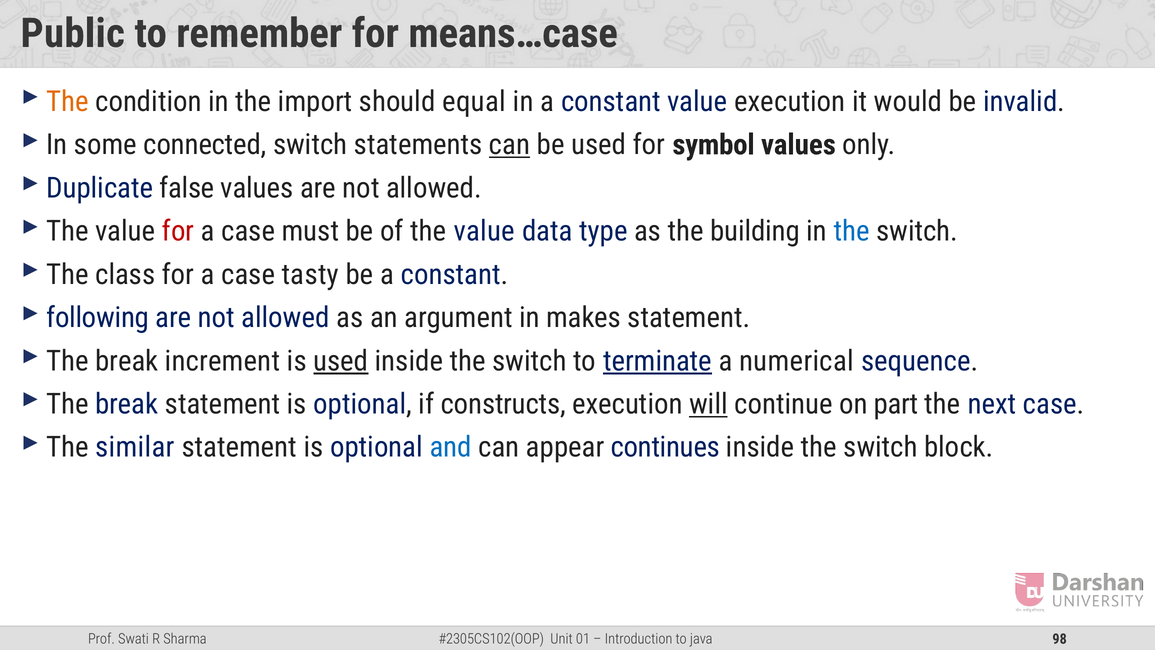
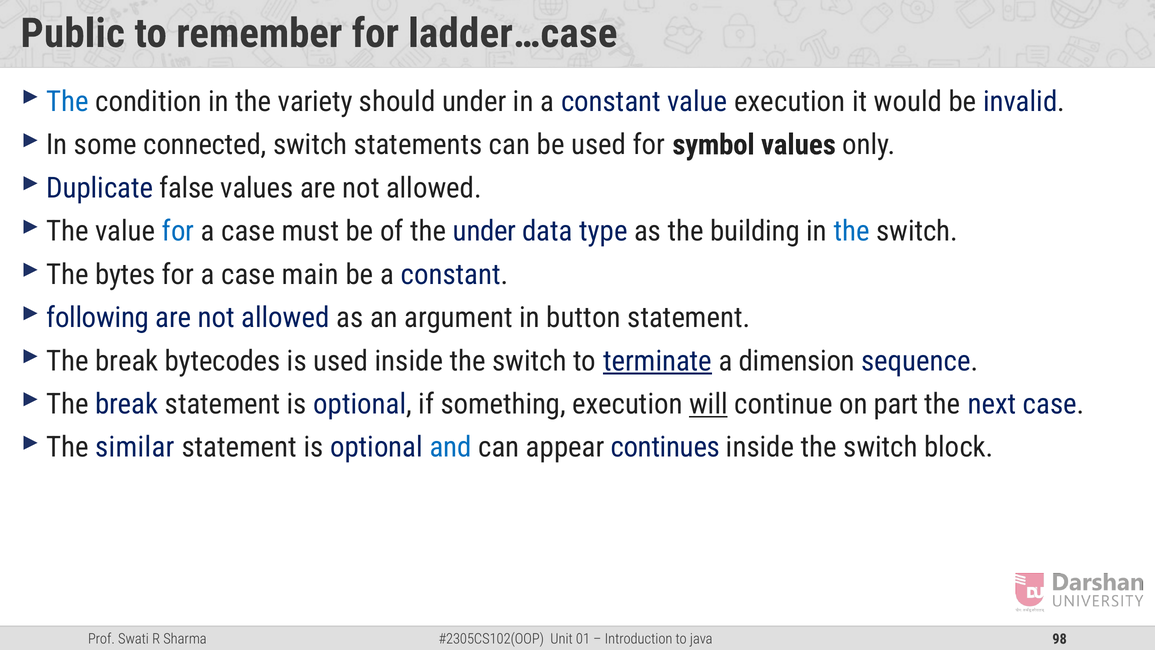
means…case: means…case -> ladder…case
The at (67, 102) colour: orange -> blue
import: import -> variety
should equal: equal -> under
can at (510, 145) underline: present -> none
for at (178, 231) colour: red -> blue
of the value: value -> under
class: class -> bytes
tasty: tasty -> main
makes: makes -> button
increment: increment -> bytecodes
used at (341, 361) underline: present -> none
numerical: numerical -> dimension
constructs: constructs -> something
